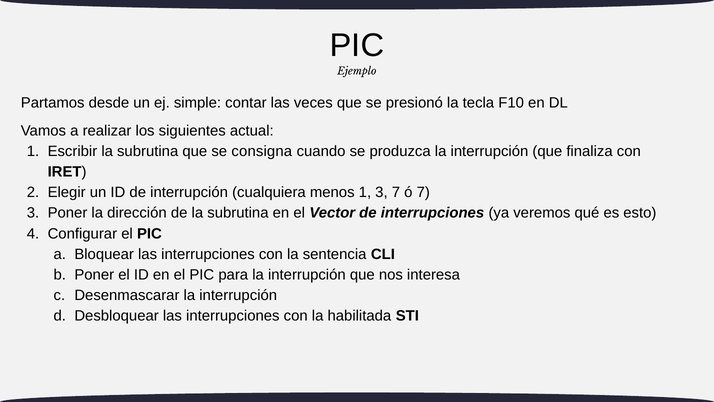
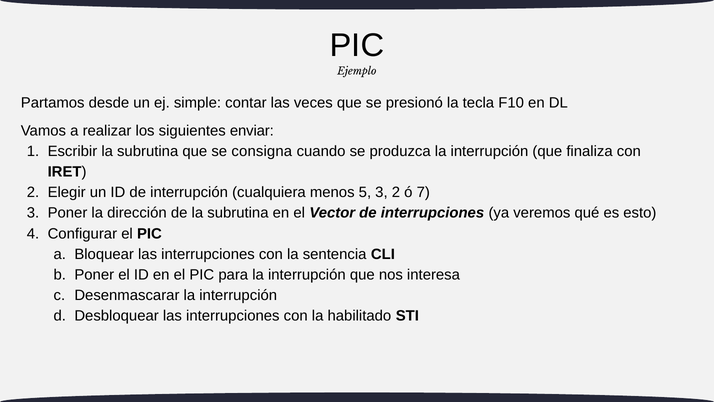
actual: actual -> enviar
menos 1: 1 -> 5
3 7: 7 -> 2
habilitada: habilitada -> habilitado
